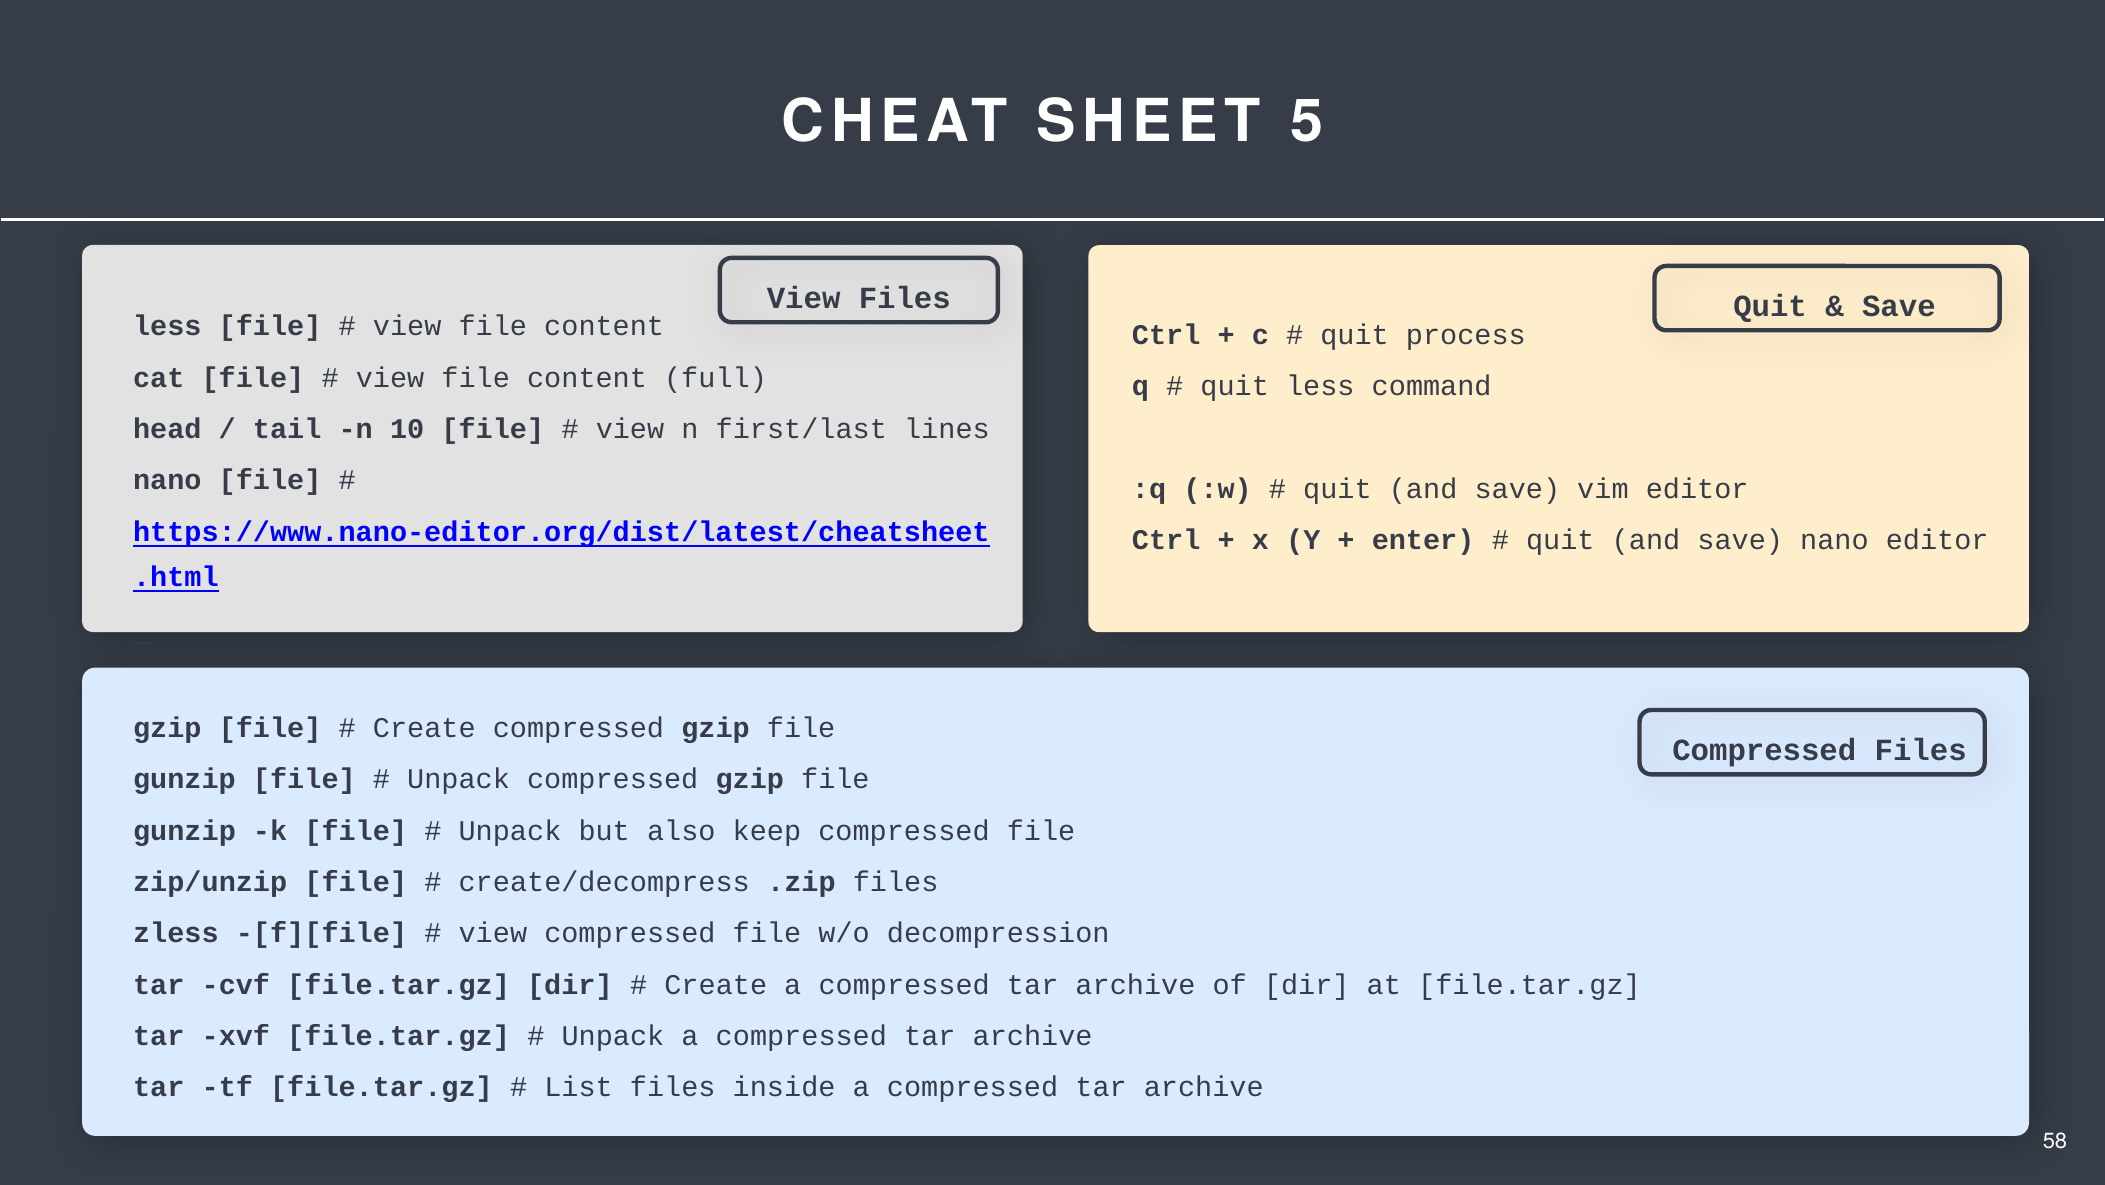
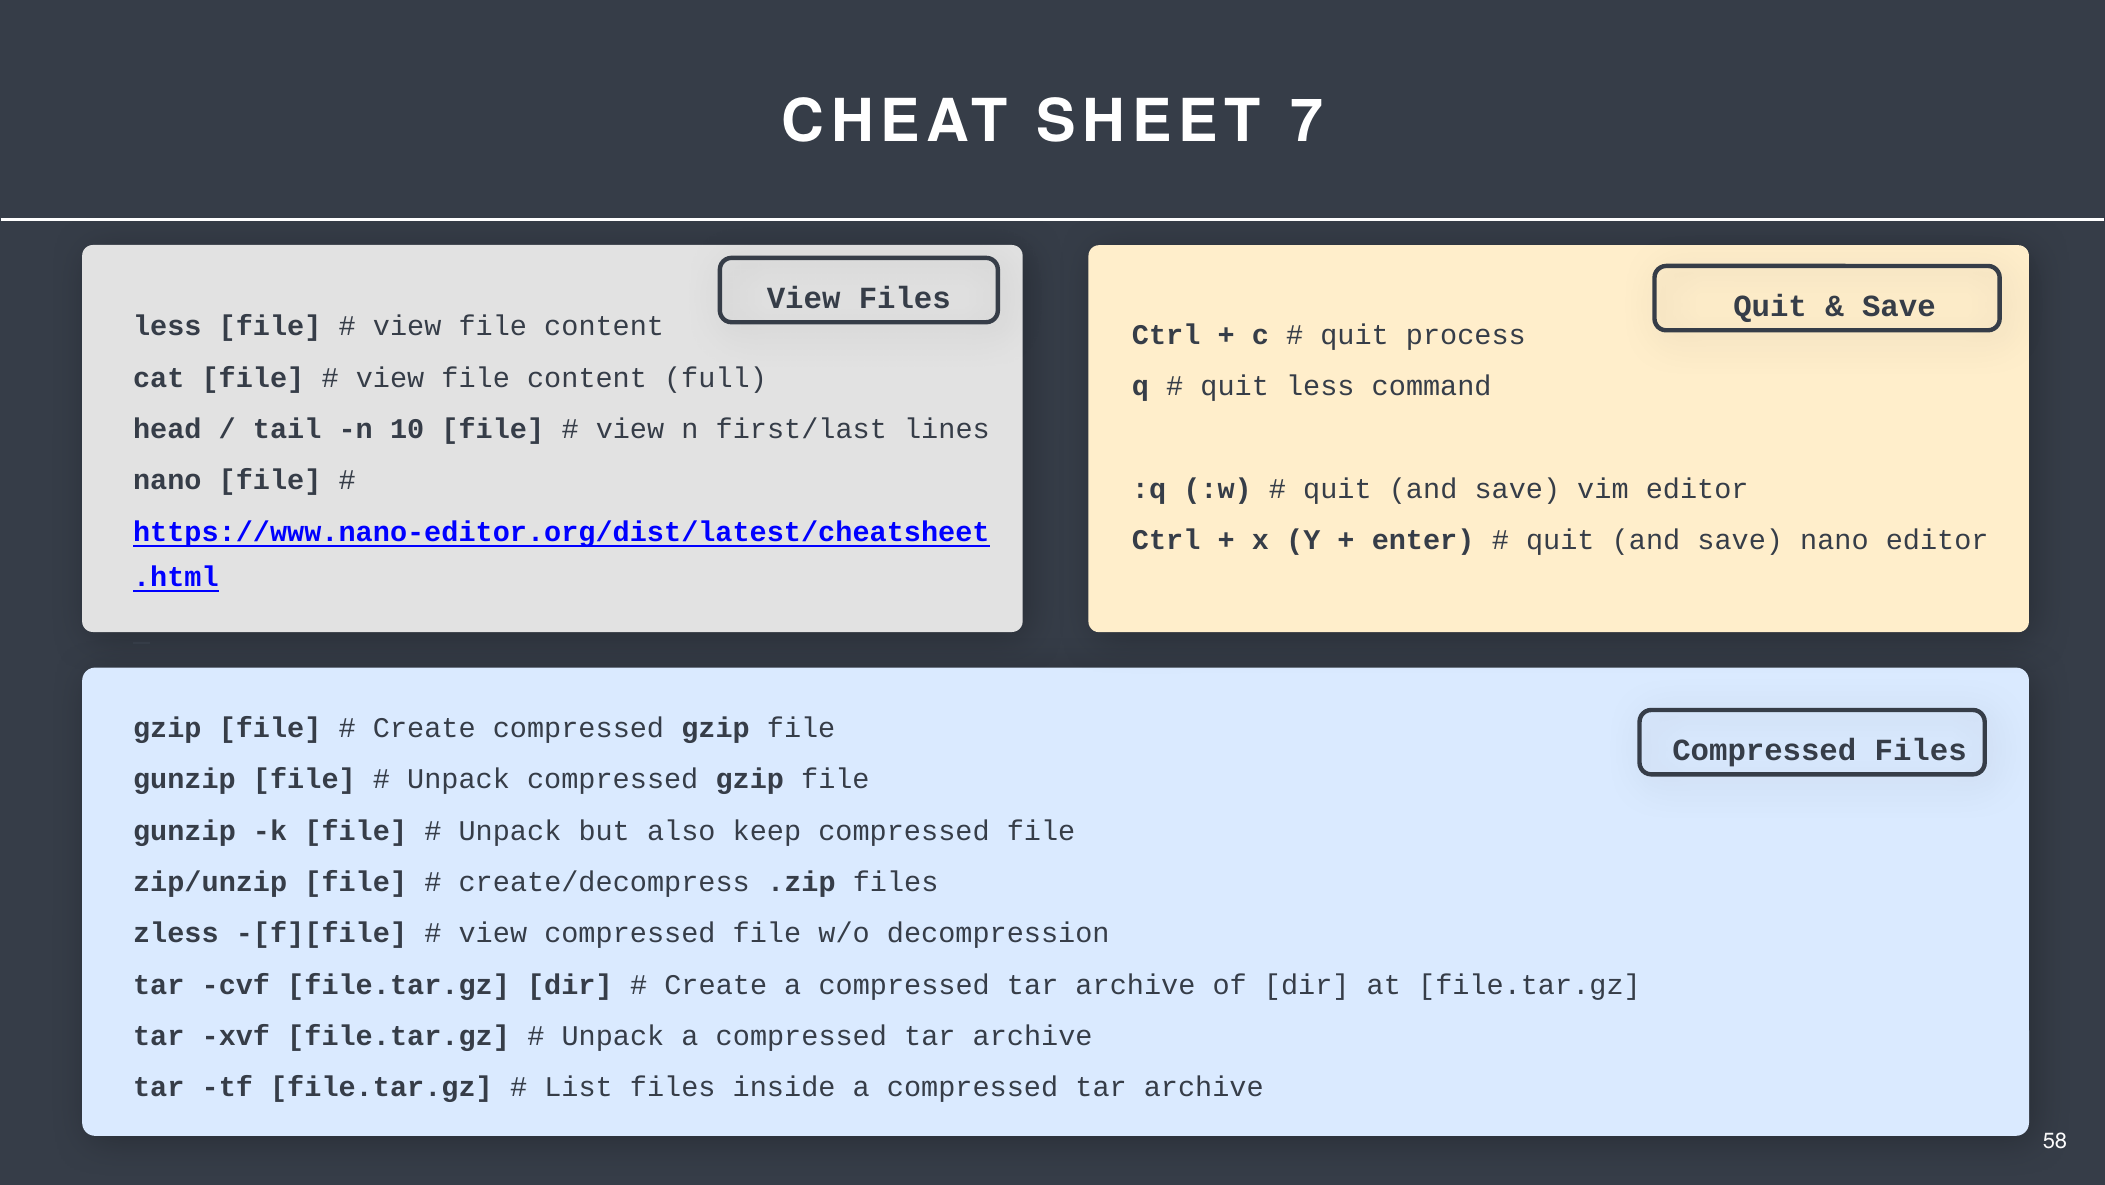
5: 5 -> 7
